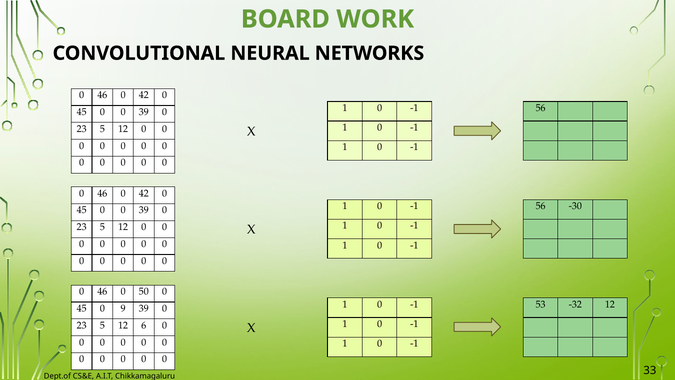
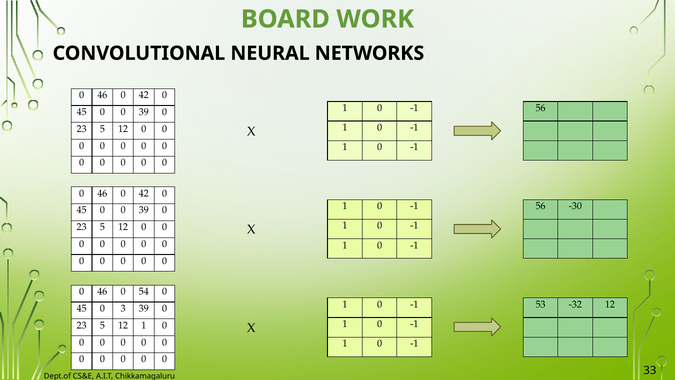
50: 50 -> 54
9: 9 -> 3
12 6: 6 -> 1
